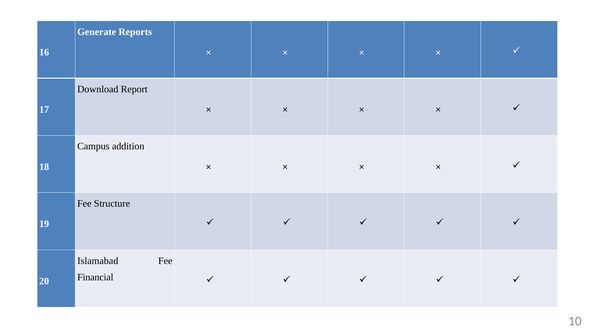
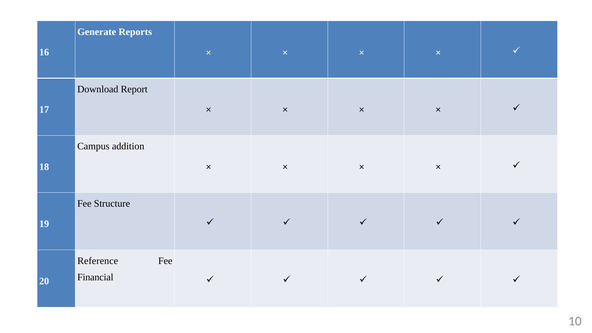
Islamabad: Islamabad -> Reference
